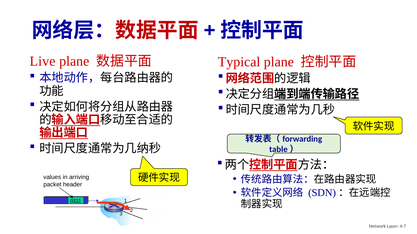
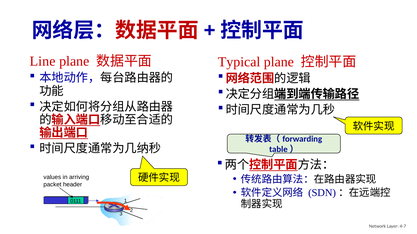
Live: Live -> Line
